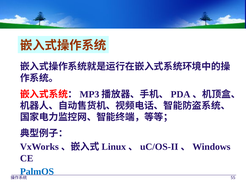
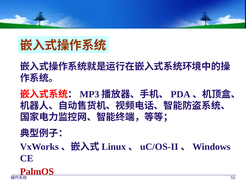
PalmOS colour: blue -> red
